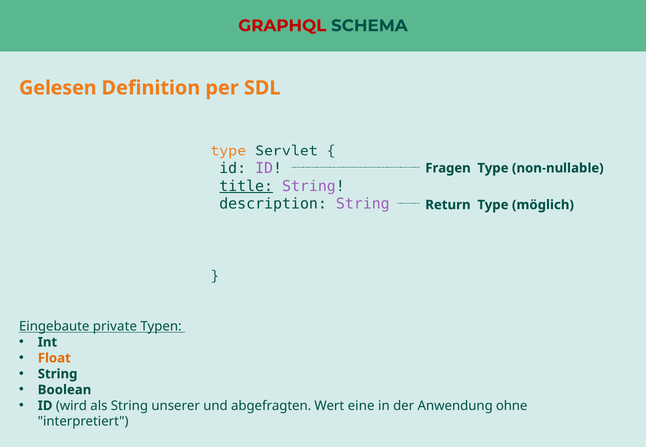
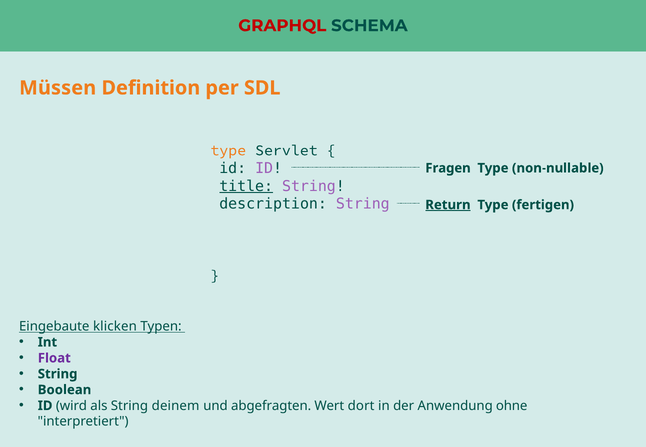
Gelesen: Gelesen -> Müssen
Return underline: none -> present
möglich: möglich -> fertigen
private: private -> klicken
Float colour: orange -> purple
unserer: unserer -> deinem
eine: eine -> dort
